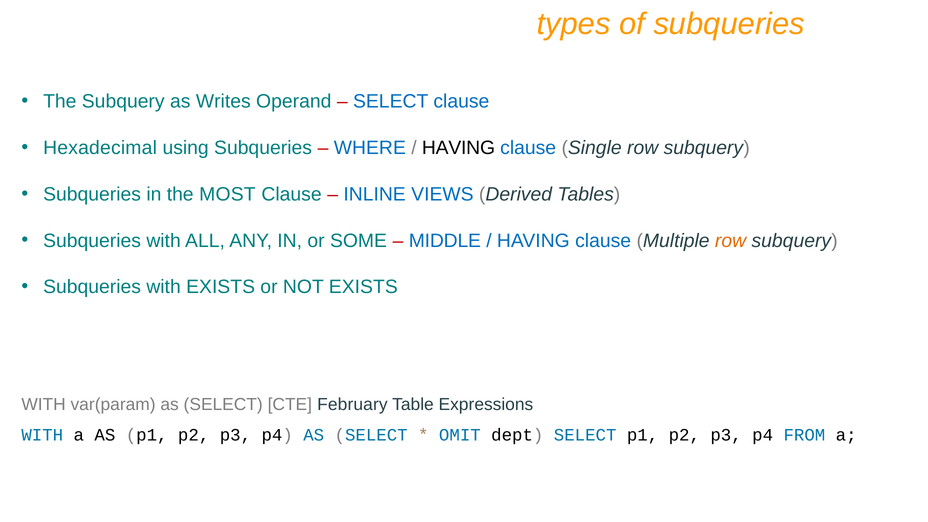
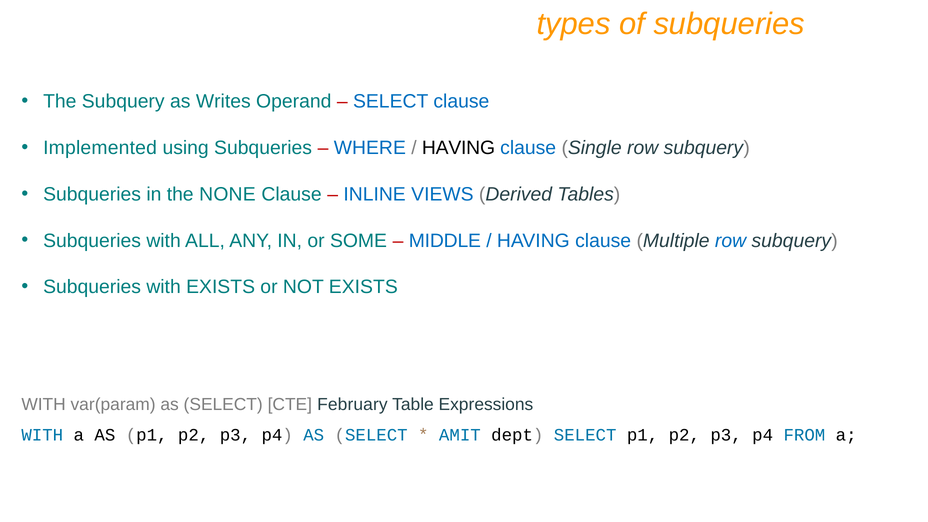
Hexadecimal: Hexadecimal -> Implemented
MOST: MOST -> NONE
row at (731, 241) colour: orange -> blue
OMIT: OMIT -> AMIT
